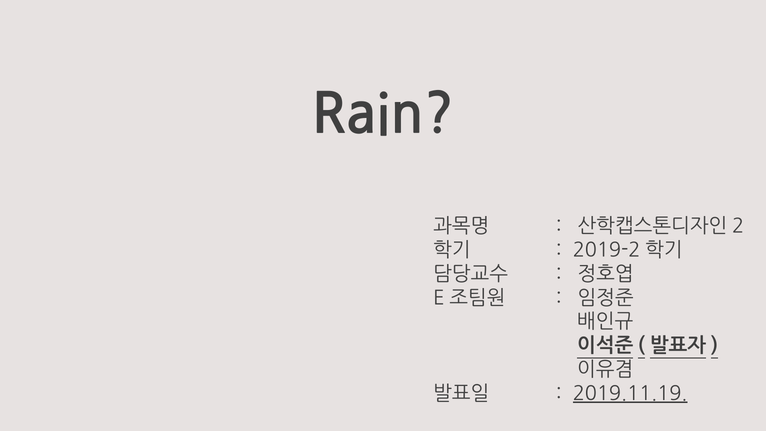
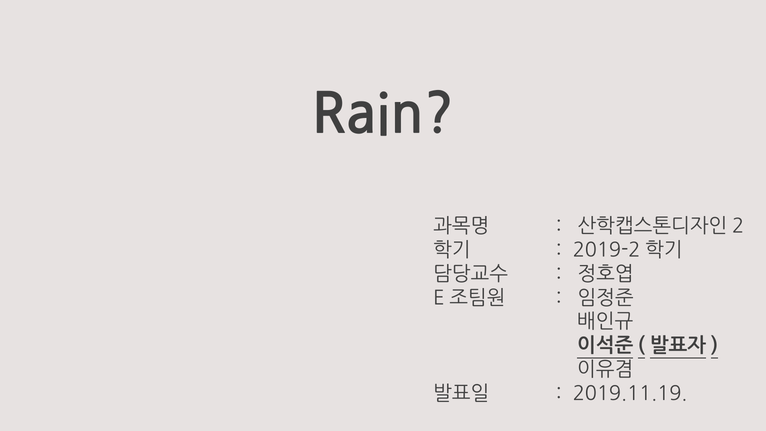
2019.11.19 underline: present -> none
